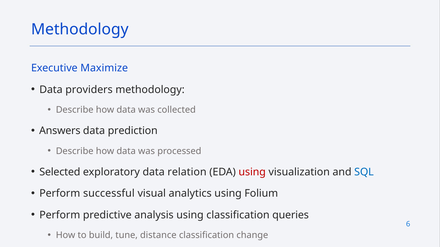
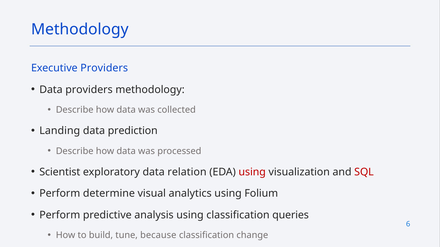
Executive Maximize: Maximize -> Providers
Answers: Answers -> Landing
Selected: Selected -> Scientist
SQL colour: blue -> red
successful: successful -> determine
distance: distance -> because
